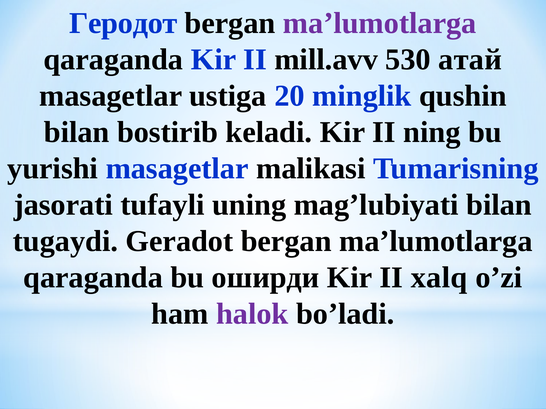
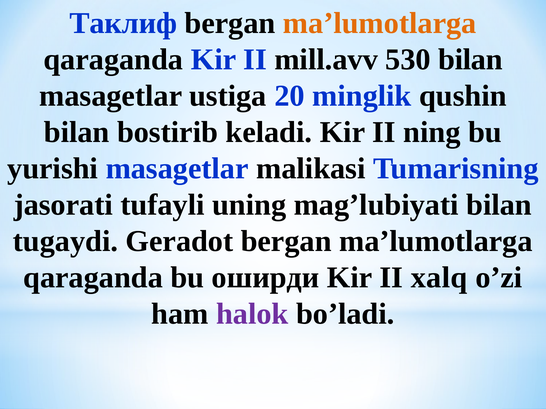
Геродот: Геродот -> Таклиф
ma’lumotlarga at (380, 23) colour: purple -> orange
530 атай: атай -> bilan
